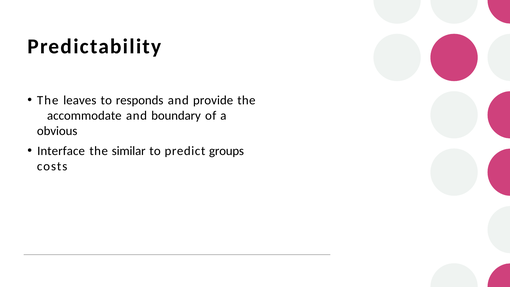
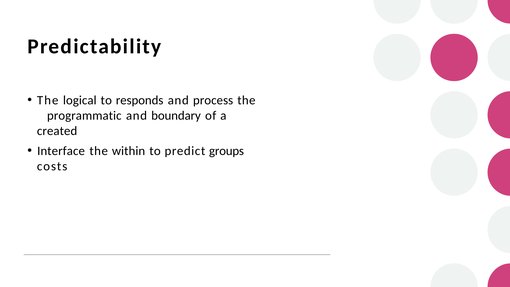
leaves: leaves -> logical
provide: provide -> process
accommodate: accommodate -> programmatic
obvious: obvious -> created
similar: similar -> within
